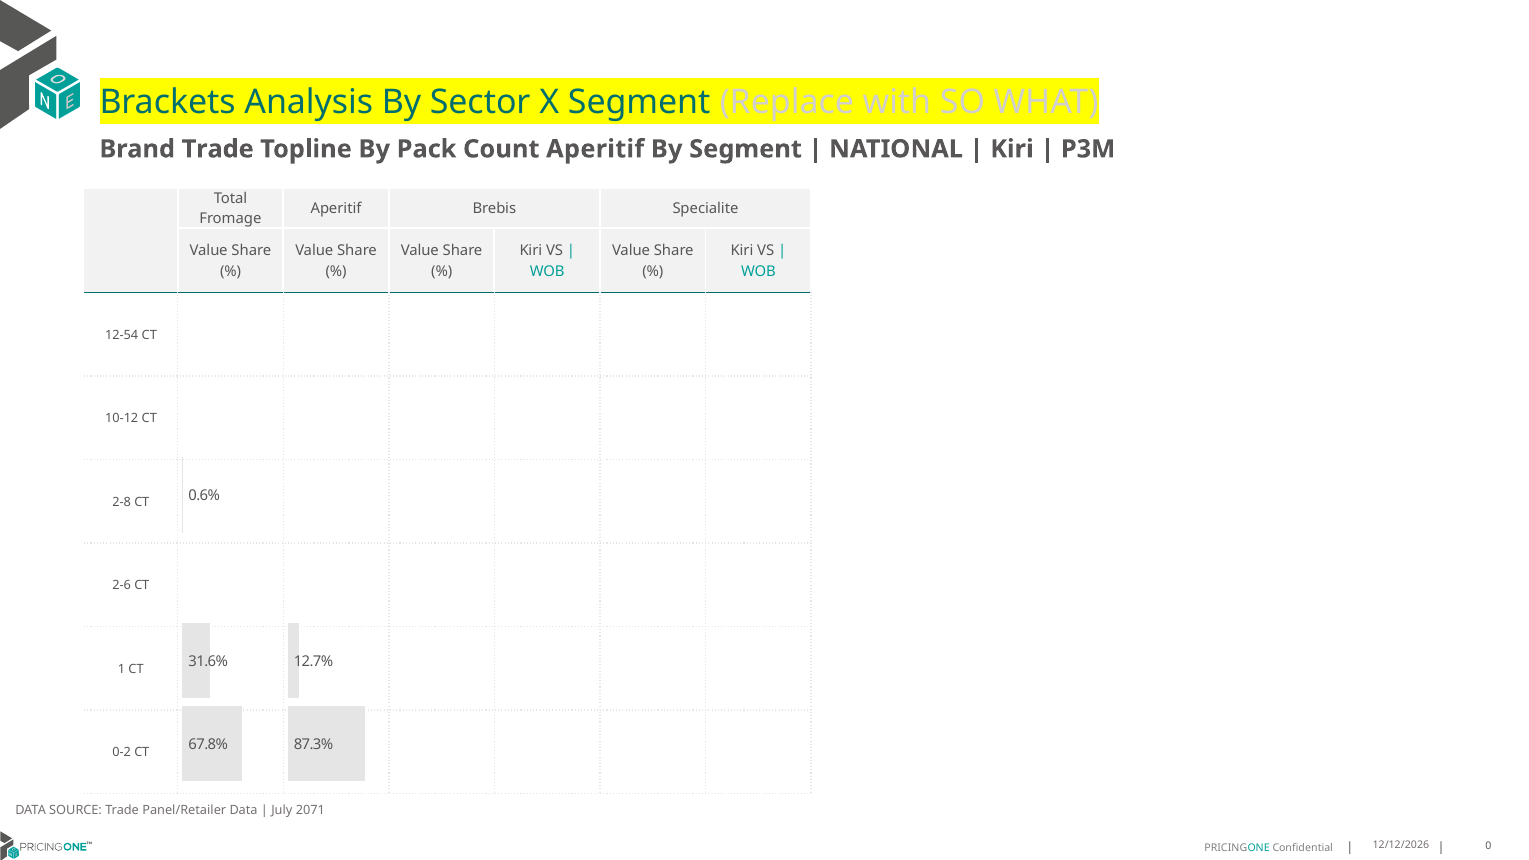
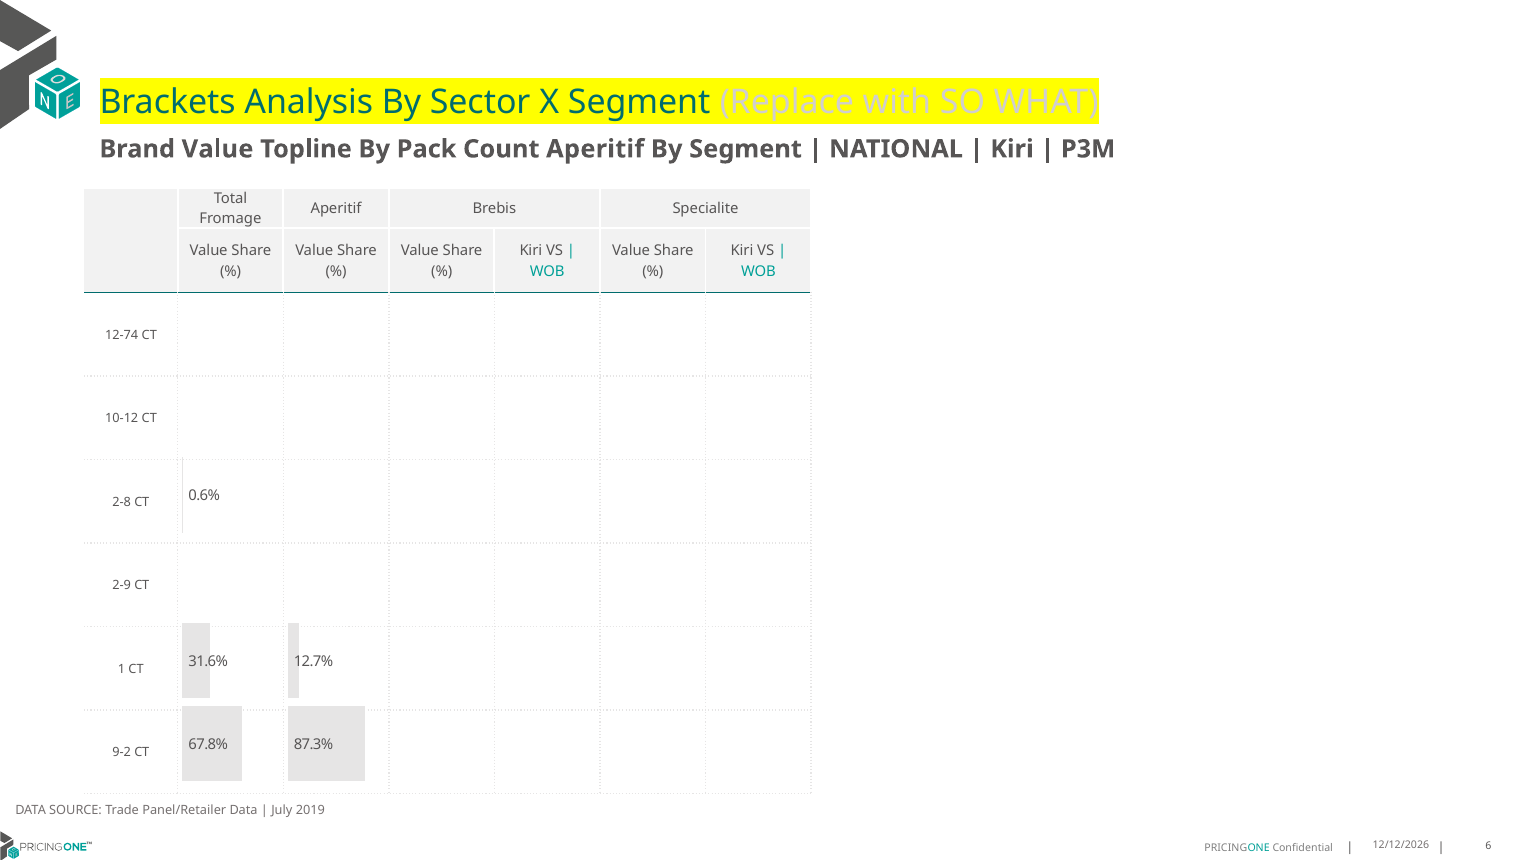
Brand Trade: Trade -> Value
12-54: 12-54 -> 12-74
2-6: 2-6 -> 2-9
0-2: 0-2 -> 9-2
2071: 2071 -> 2019
0: 0 -> 6
